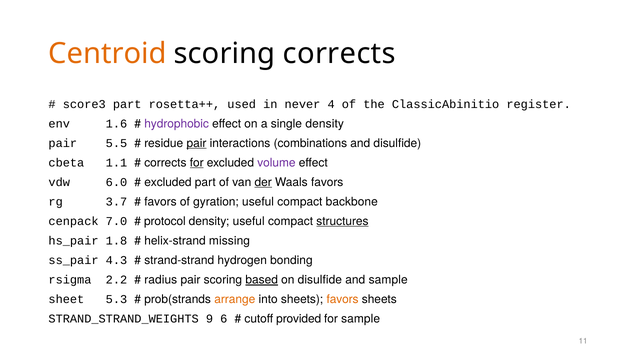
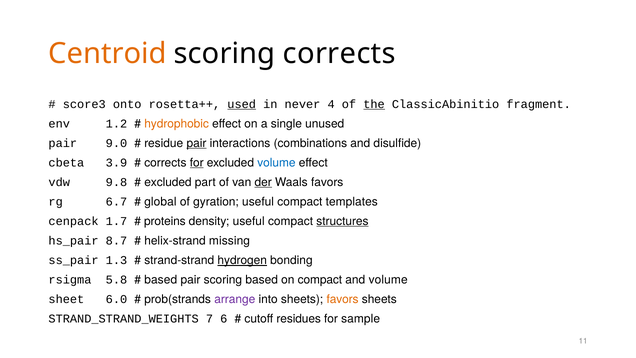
score3 part: part -> onto
used underline: none -> present
the underline: none -> present
register: register -> fragment
1.6: 1.6 -> 1.2
hydrophobic colour: purple -> orange
single density: density -> unused
5.5: 5.5 -> 9.0
1.1: 1.1 -> 3.9
volume at (276, 163) colour: purple -> blue
6.0: 6.0 -> 9.8
3.7: 3.7 -> 6.7
favors at (160, 202): favors -> global
backbone: backbone -> templates
7.0: 7.0 -> 1.7
protocol: protocol -> proteins
1.8: 1.8 -> 8.7
4.3: 4.3 -> 1.3
hydrogen underline: none -> present
2.2: 2.2 -> 5.8
radius at (161, 280): radius -> based
based at (262, 280) underline: present -> none
on disulfide: disulfide -> compact
and sample: sample -> volume
5.3: 5.3 -> 6.0
arrange colour: orange -> purple
9: 9 -> 7
provided: provided -> residues
